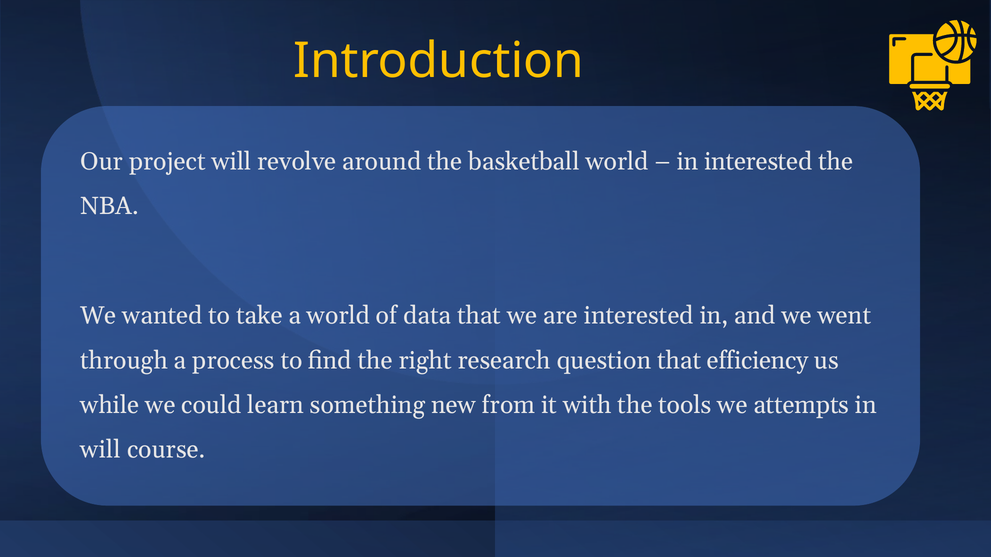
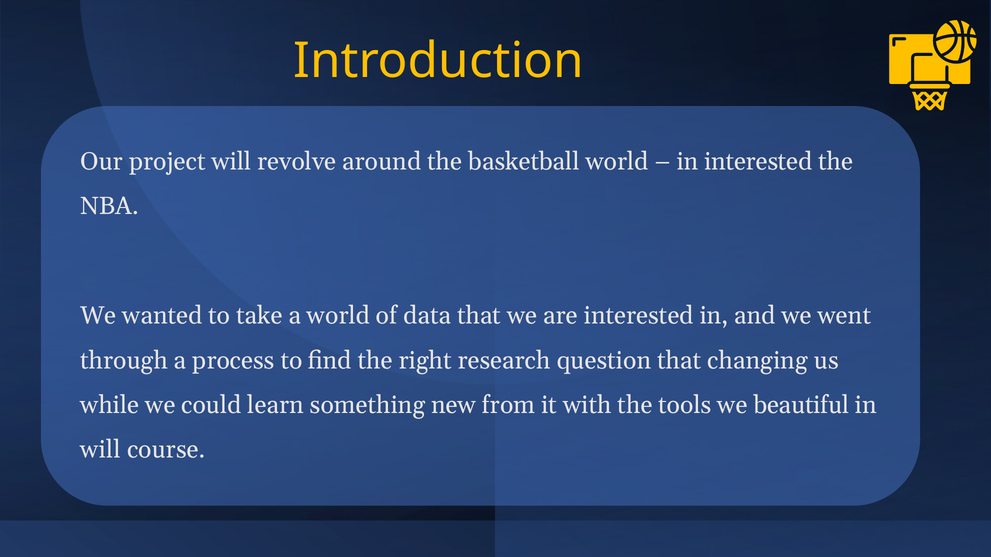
efficiency: efficiency -> changing
attempts: attempts -> beautiful
